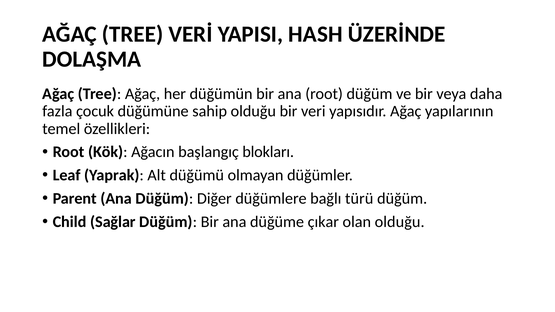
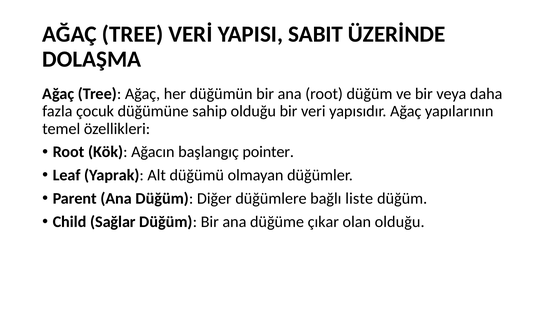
HASH: HASH -> SABIT
blokları: blokları -> pointer
türü: türü -> liste
